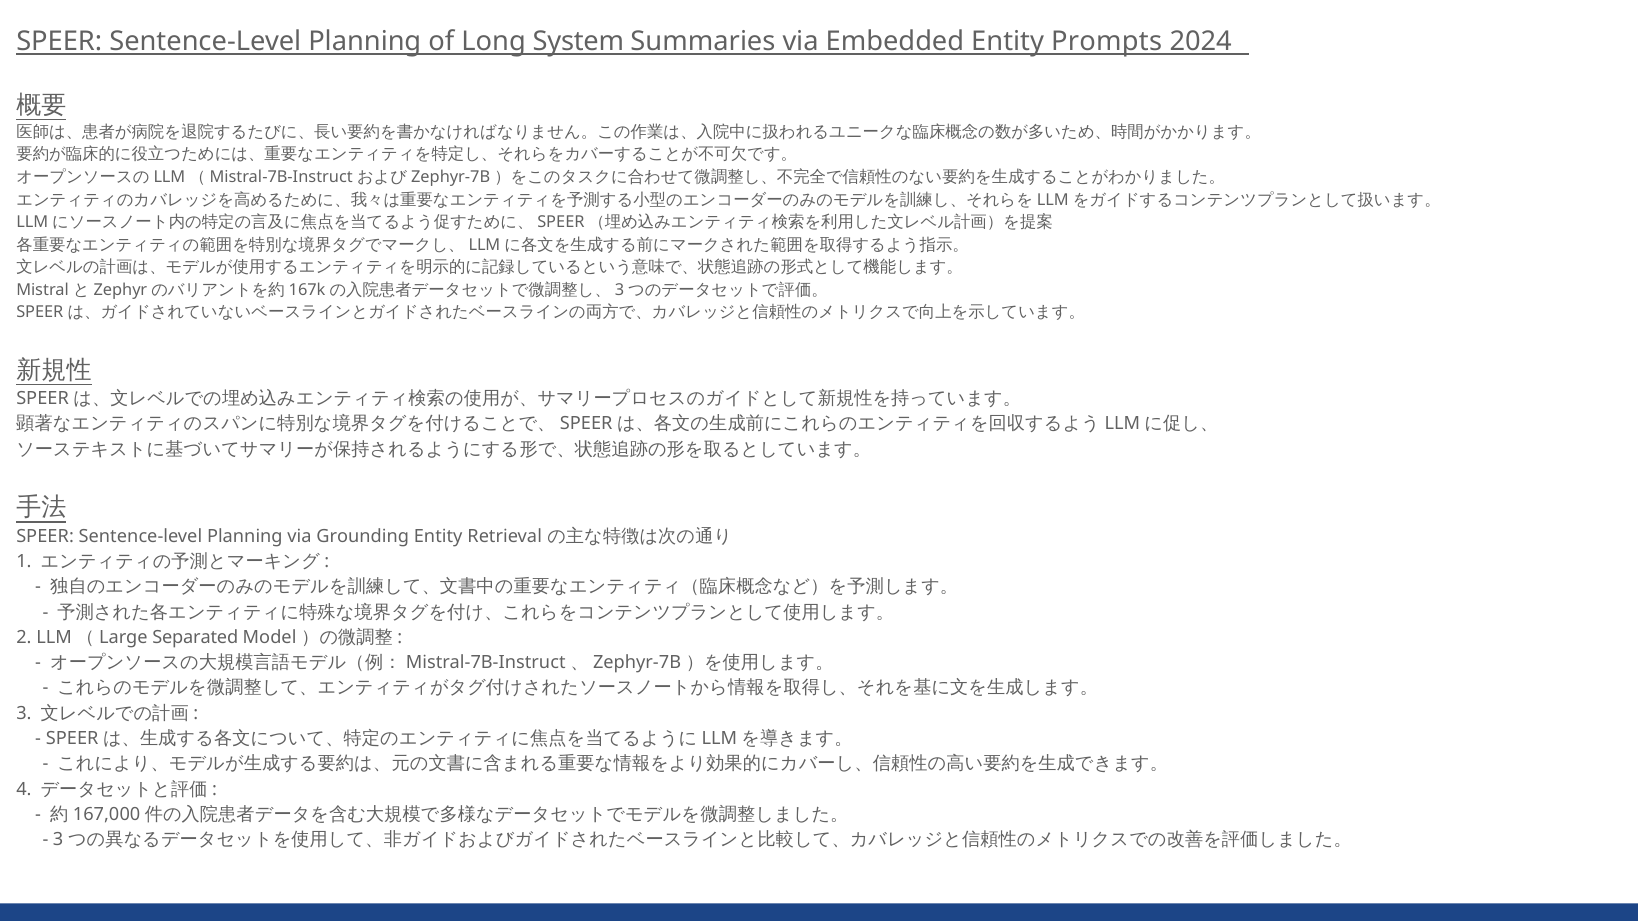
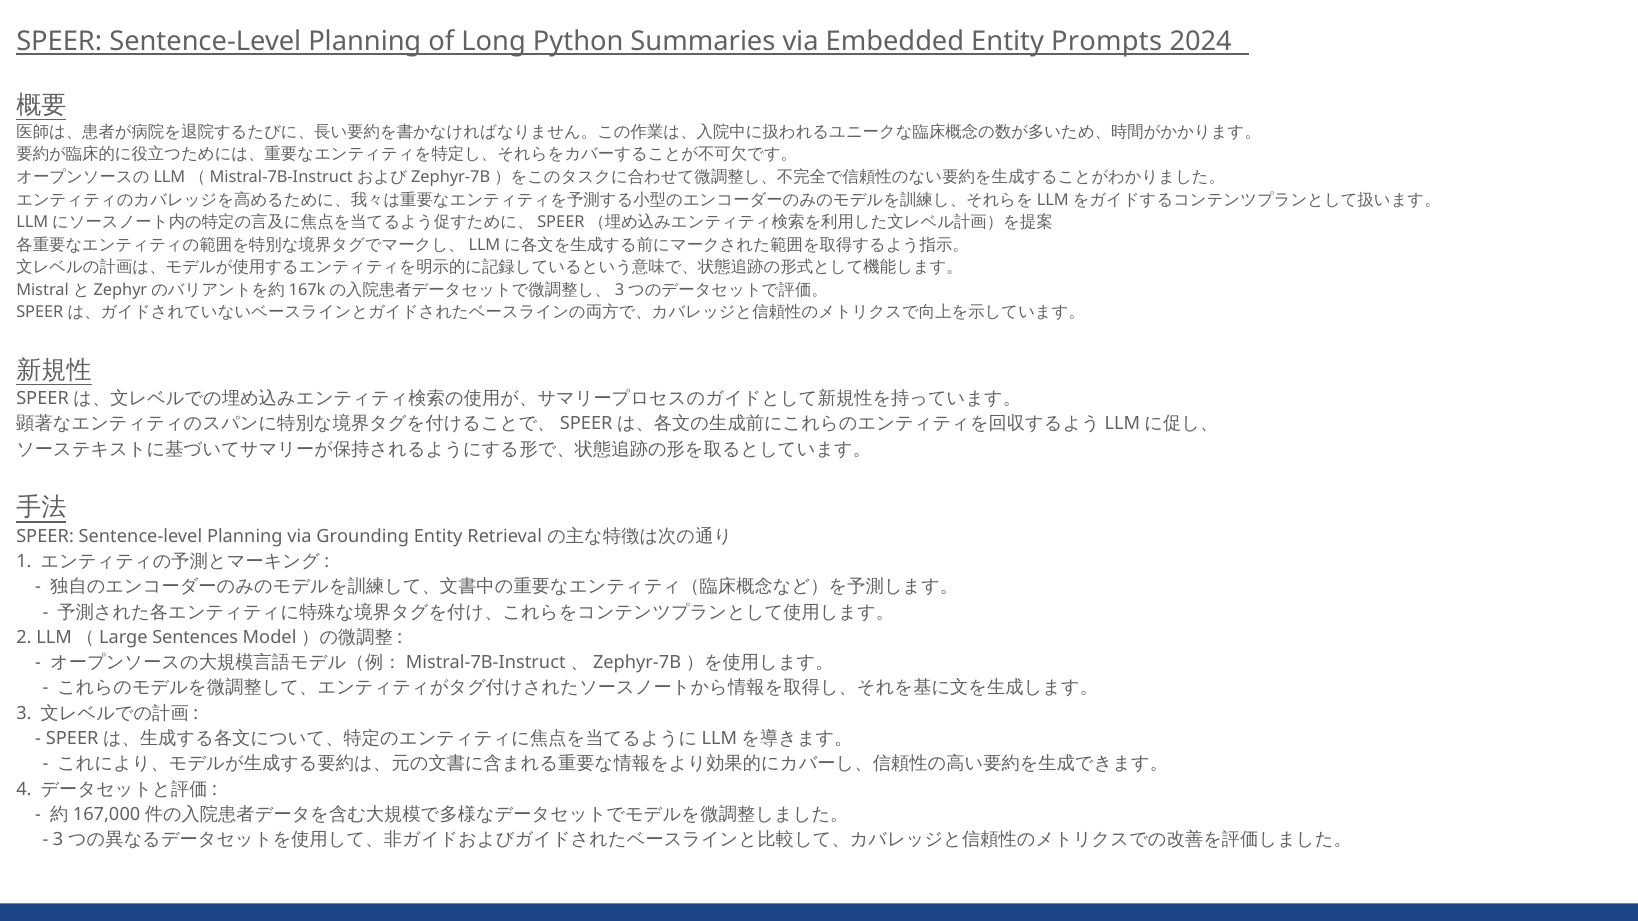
System: System -> Python
Separated: Separated -> Sentences
